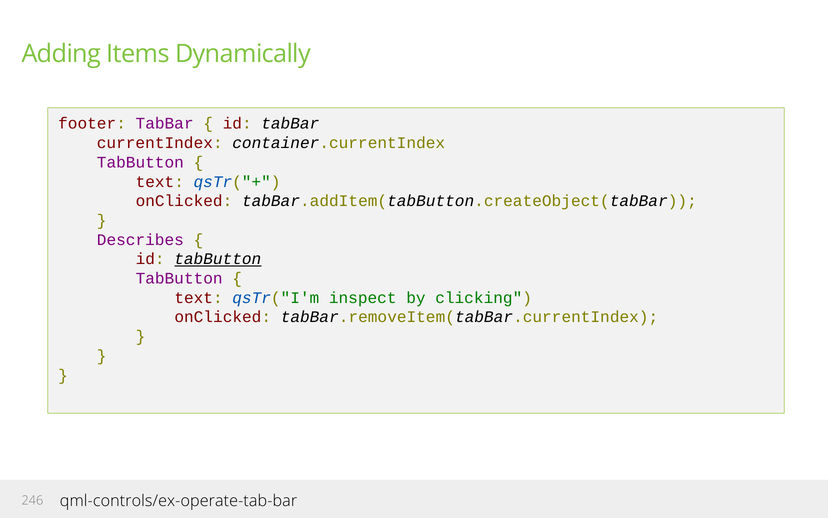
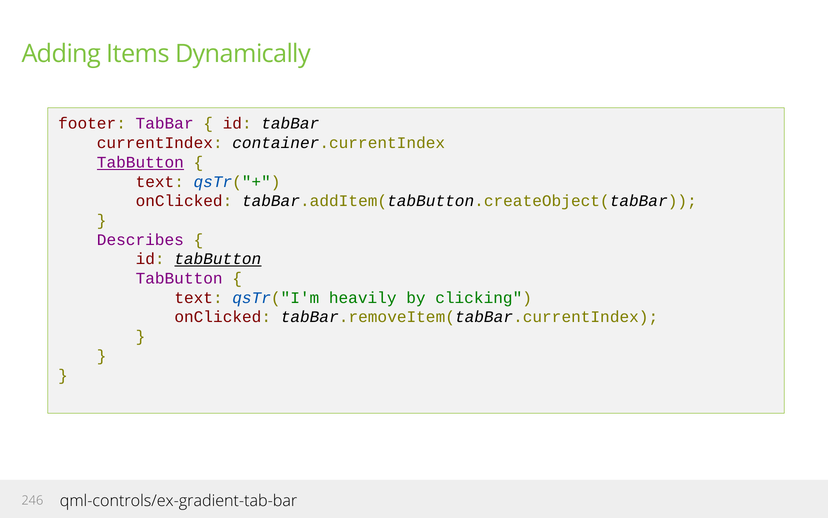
TabButton at (140, 162) underline: none -> present
inspect: inspect -> heavily
qml-controls/ex-operate-tab-bar: qml-controls/ex-operate-tab-bar -> qml-controls/ex-gradient-tab-bar
